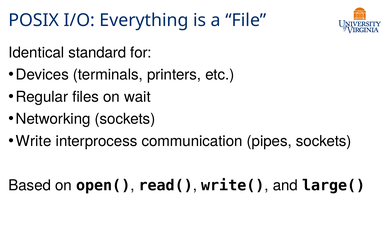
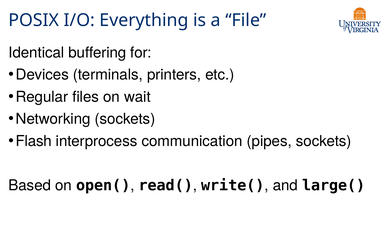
standard: standard -> buffering
Write: Write -> Flash
